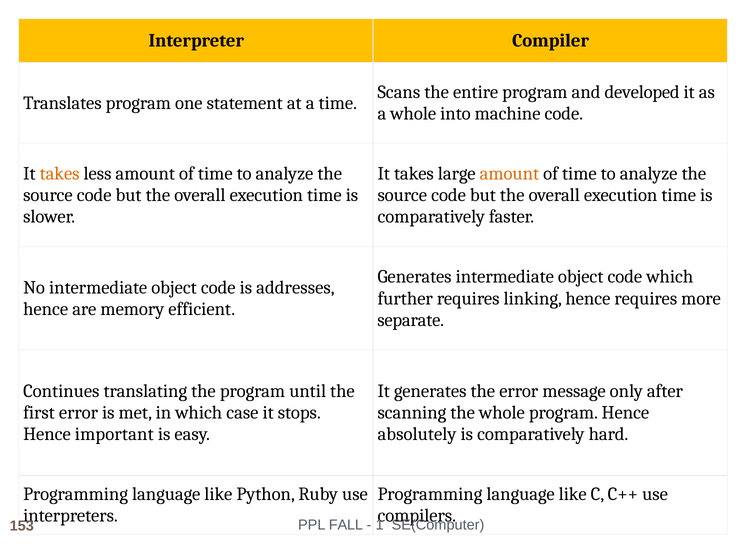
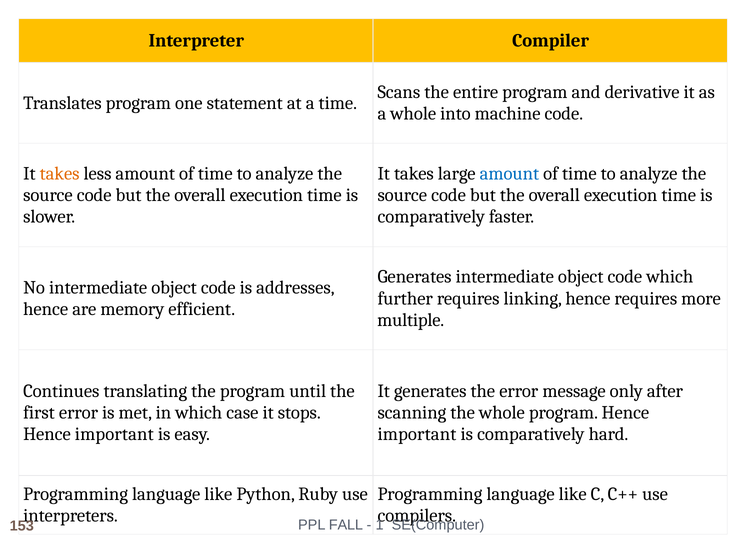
developed: developed -> derivative
amount at (509, 174) colour: orange -> blue
separate: separate -> multiple
absolutely at (417, 435): absolutely -> important
